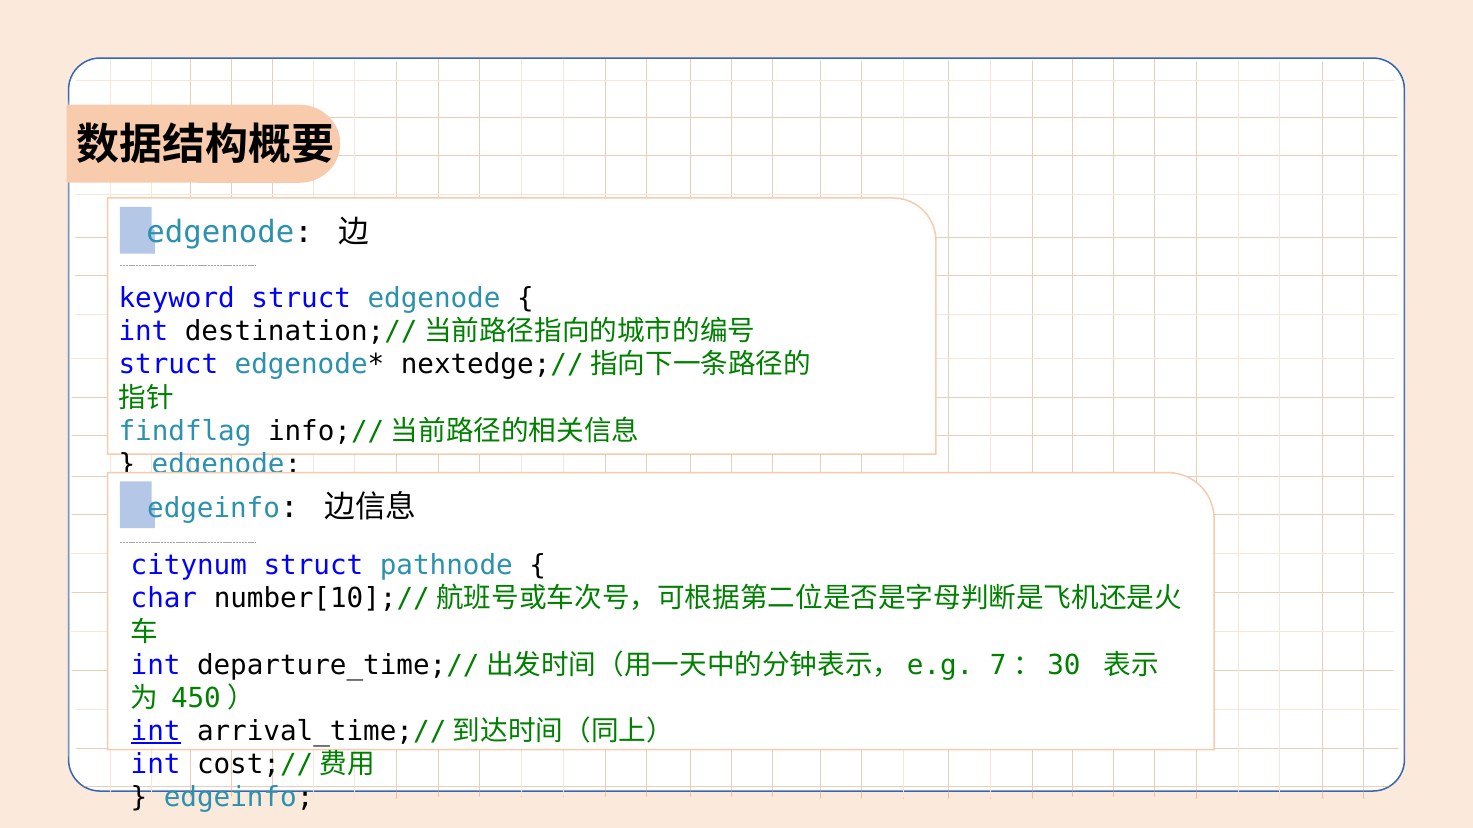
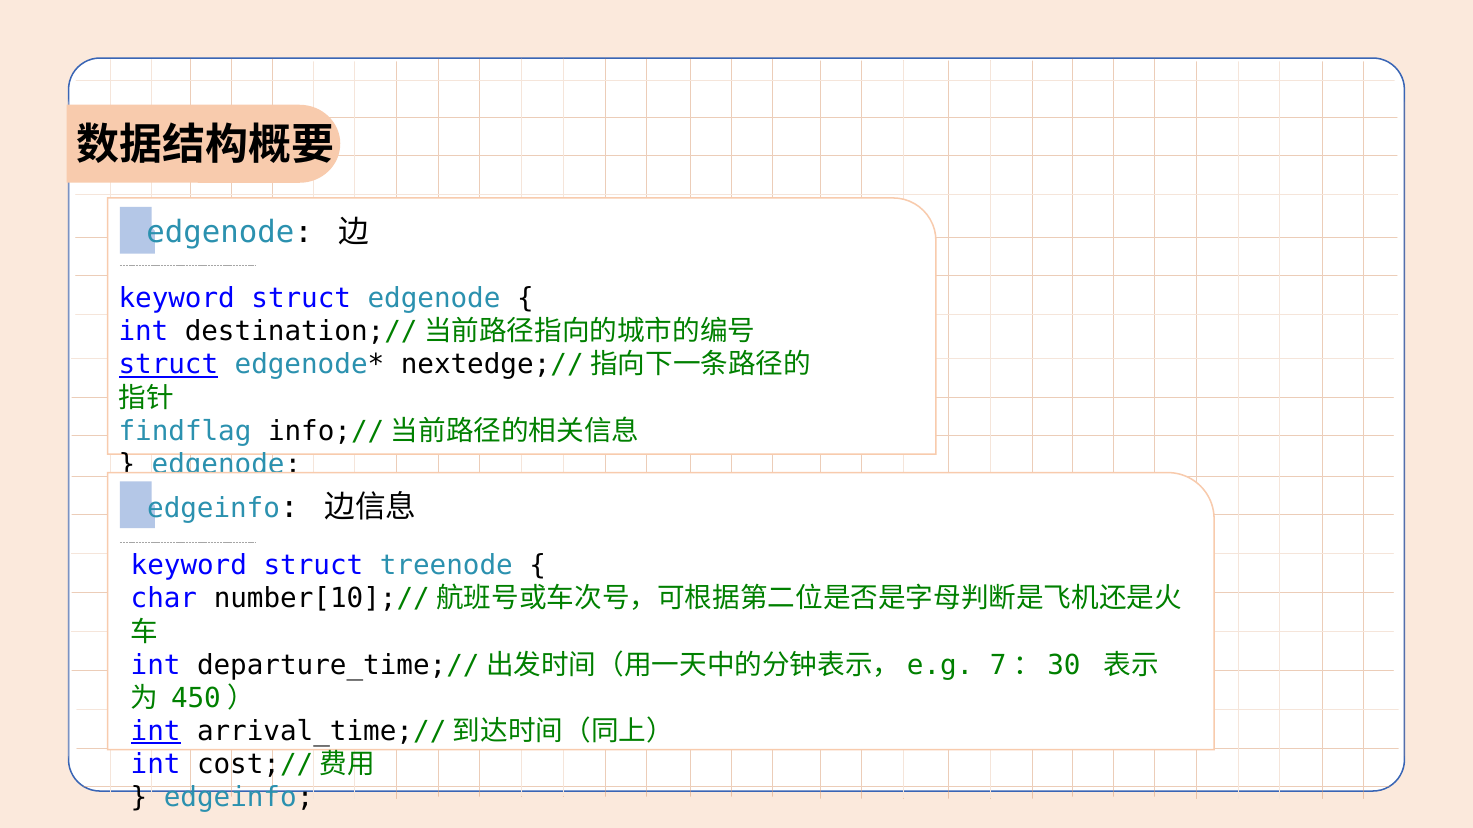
struct at (168, 365) underline: none -> present
citynum at (189, 566): citynum -> keyword
pathnode: pathnode -> treenode
